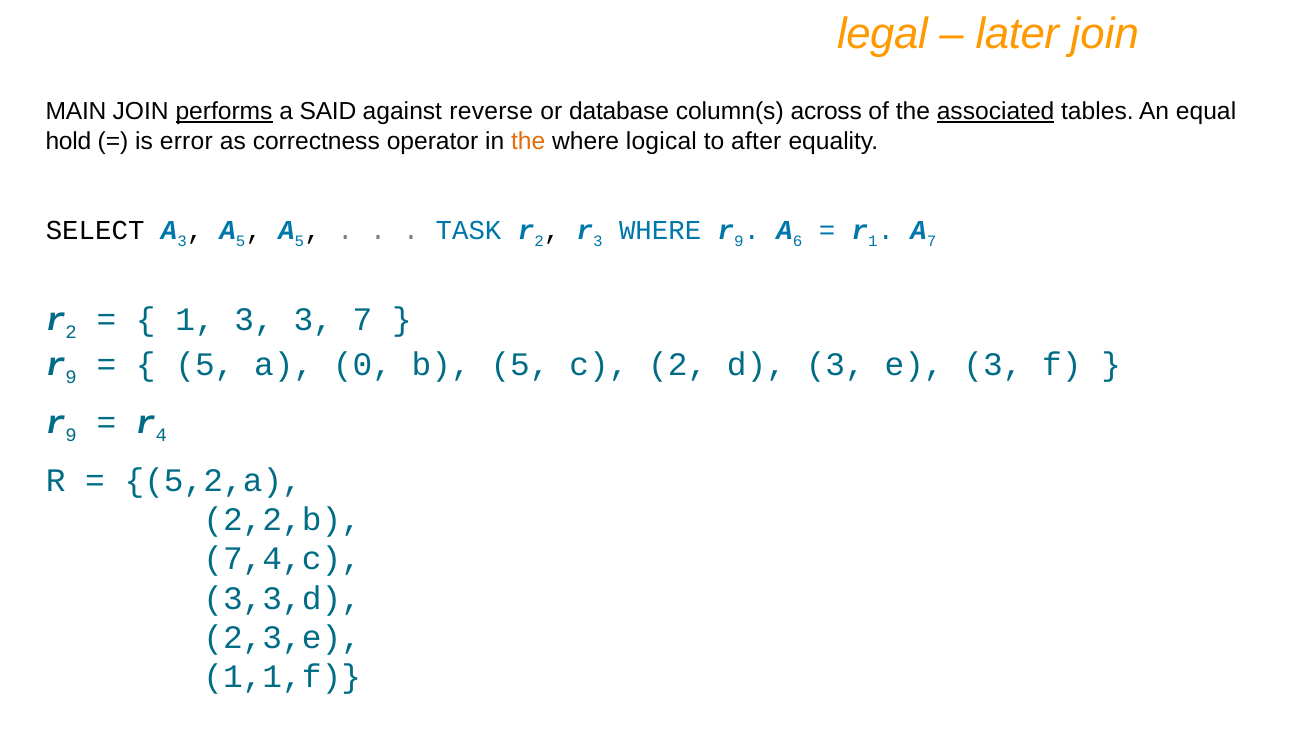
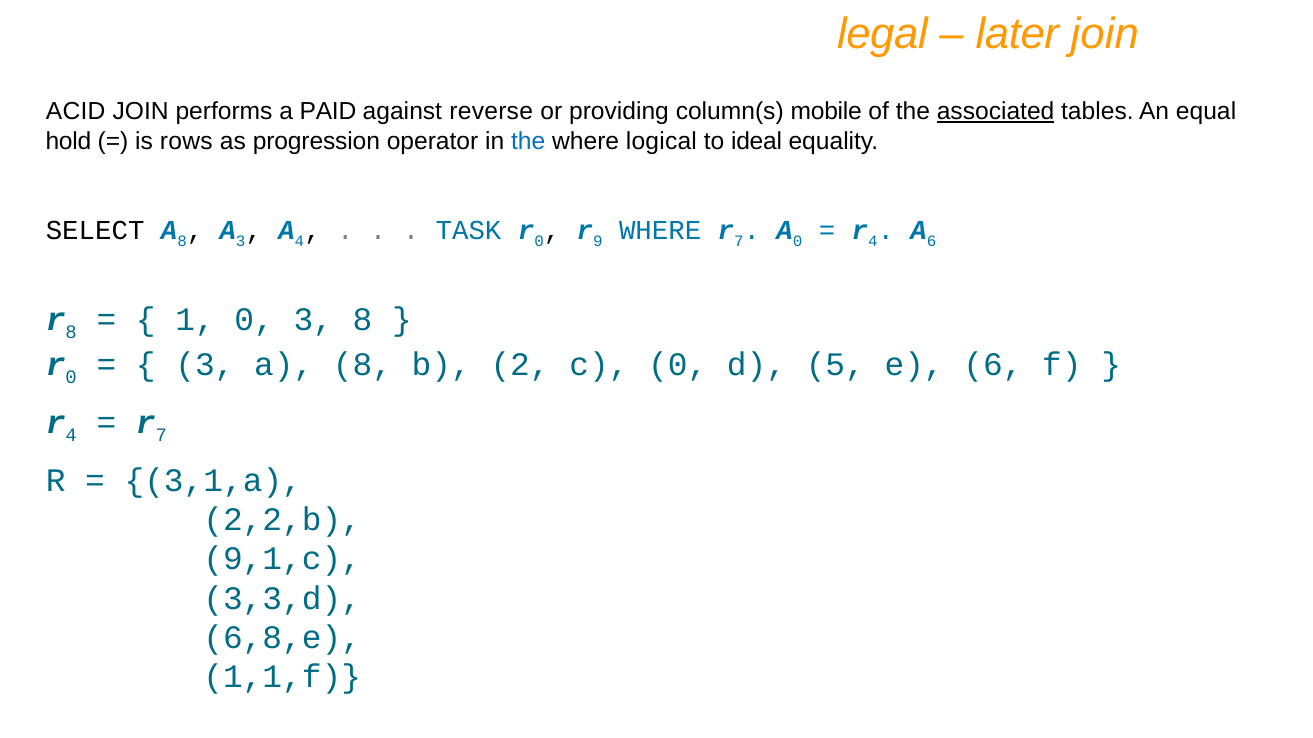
MAIN: MAIN -> ACID
performs underline: present -> none
SAID: SAID -> PAID
database: database -> providing
across: across -> mobile
error: error -> rows
correctness: correctness -> progression
the at (528, 141) colour: orange -> blue
after: after -> ideal
3 at (182, 241): 3 -> 8
5 at (241, 241): 5 -> 3
5 at (299, 241): 5 -> 4
2 at (539, 241): 2 -> 0
r 3: 3 -> 9
WHERE r 9: 9 -> 7
A 6: 6 -> 0
1 at (873, 241): 1 -> 4
A 7: 7 -> 6
2 at (71, 333): 2 -> 8
1 3: 3 -> 0
3 7: 7 -> 8
9 at (71, 378): 9 -> 0
5 at (205, 365): 5 -> 3
0 at (362, 365): 0 -> 8
b 5: 5 -> 2
c 2: 2 -> 0
d 3: 3 -> 5
e 3: 3 -> 6
9 at (71, 436): 9 -> 4
4 at (161, 436): 4 -> 7
5,2,a: 5,2,a -> 3,1,a
7,4,c: 7,4,c -> 9,1,c
2,3,e: 2,3,e -> 6,8,e
